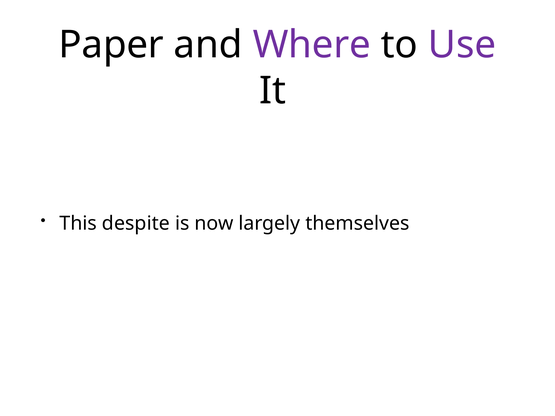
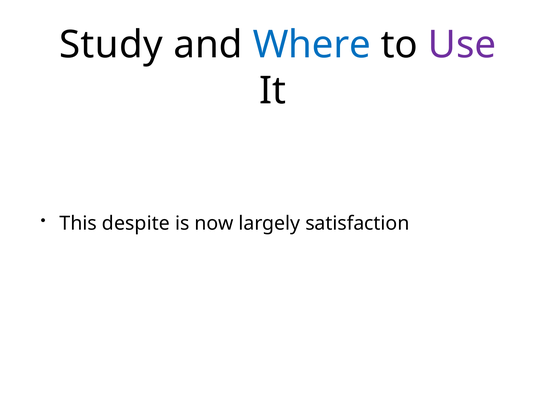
Paper: Paper -> Study
Where colour: purple -> blue
themselves: themselves -> satisfaction
